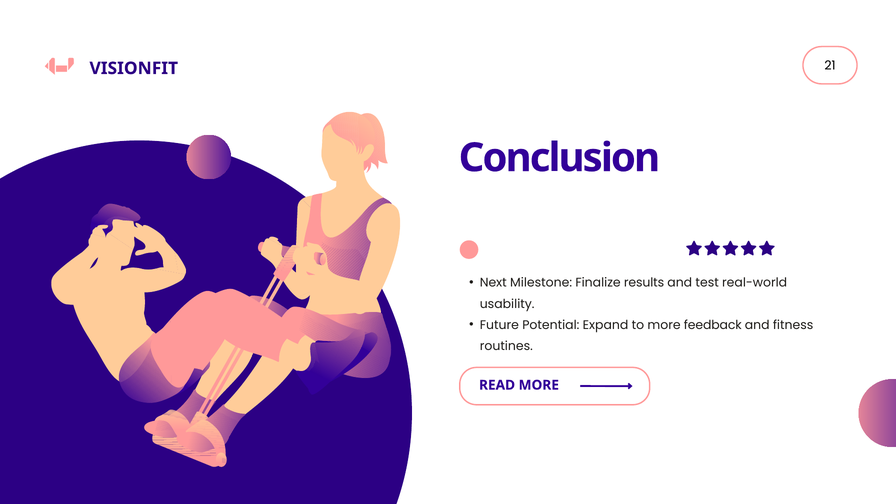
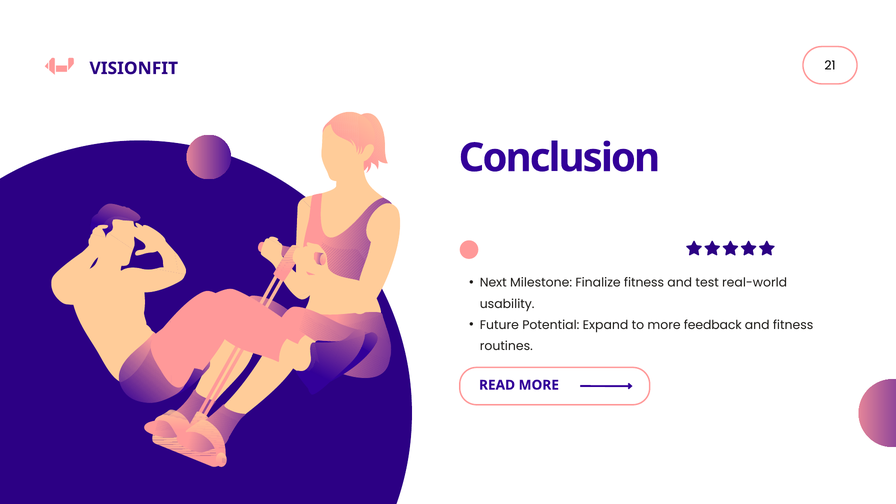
Finalize results: results -> fitness
